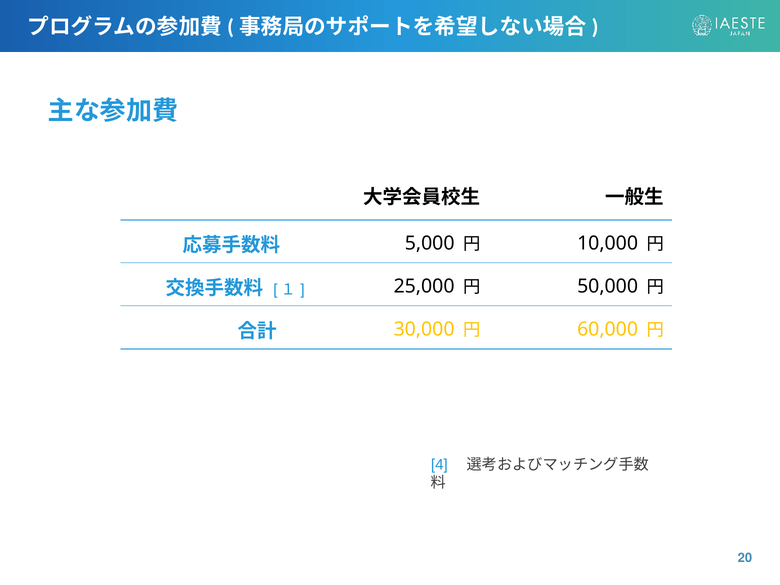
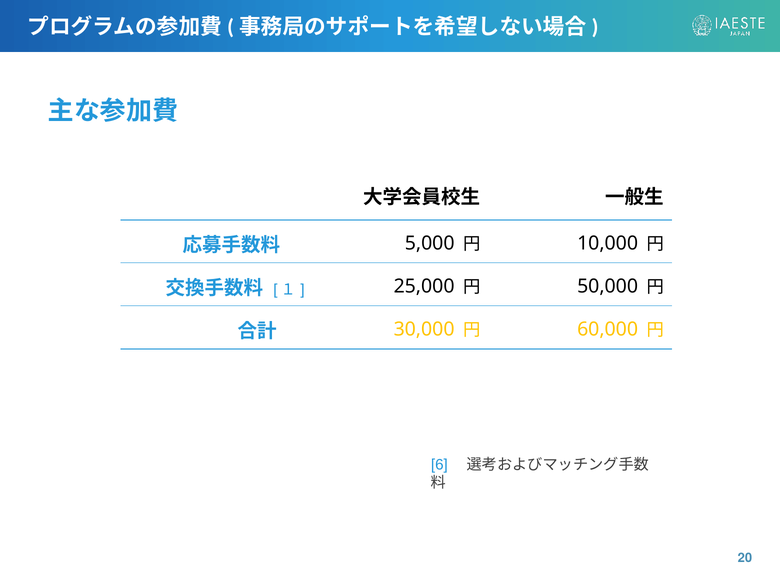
4: 4 -> 6
